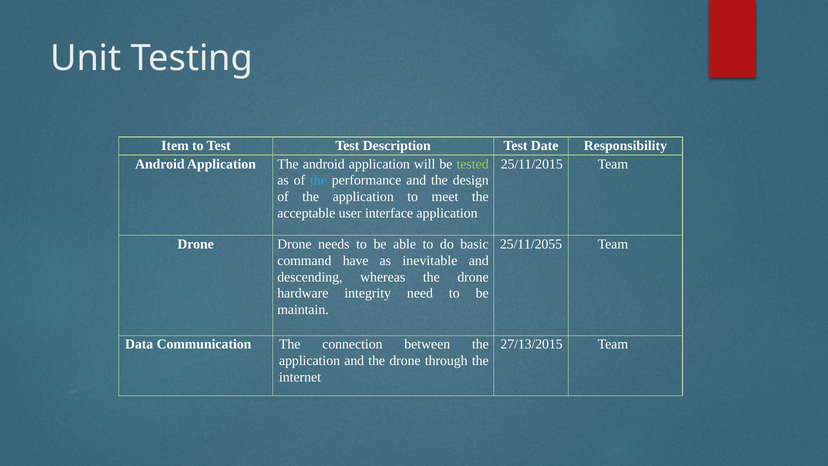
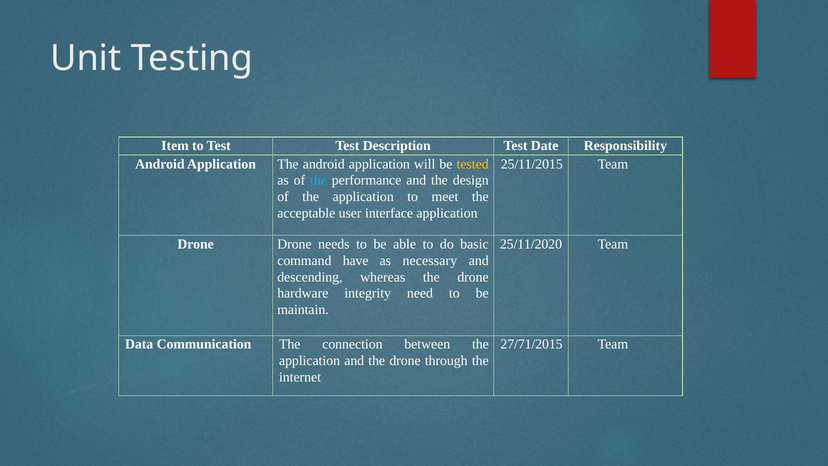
tested colour: light green -> yellow
25/11/2055: 25/11/2055 -> 25/11/2020
inevitable: inevitable -> necessary
27/13/2015: 27/13/2015 -> 27/71/2015
